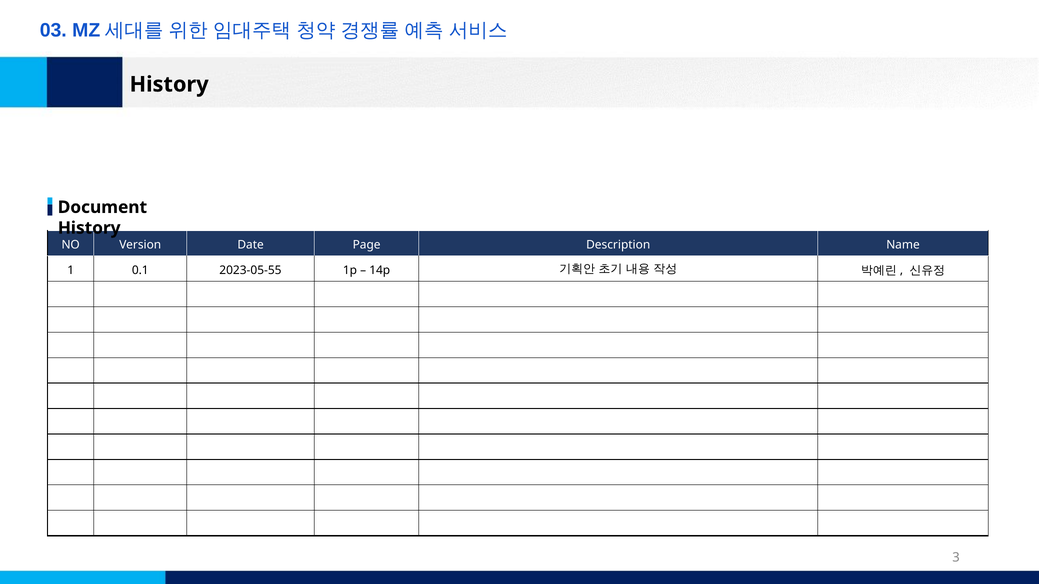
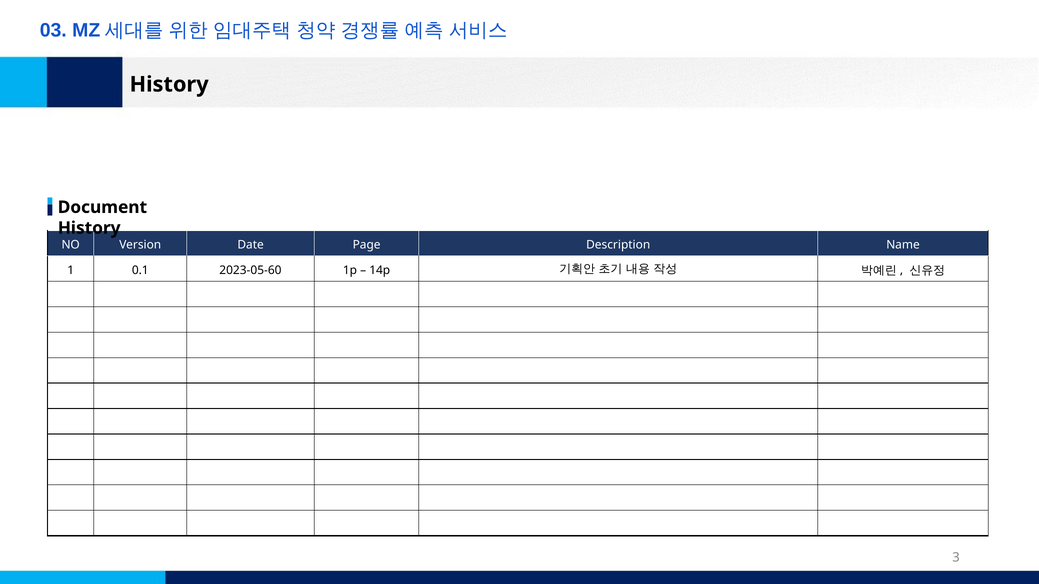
2023-05-55: 2023-05-55 -> 2023-05-60
